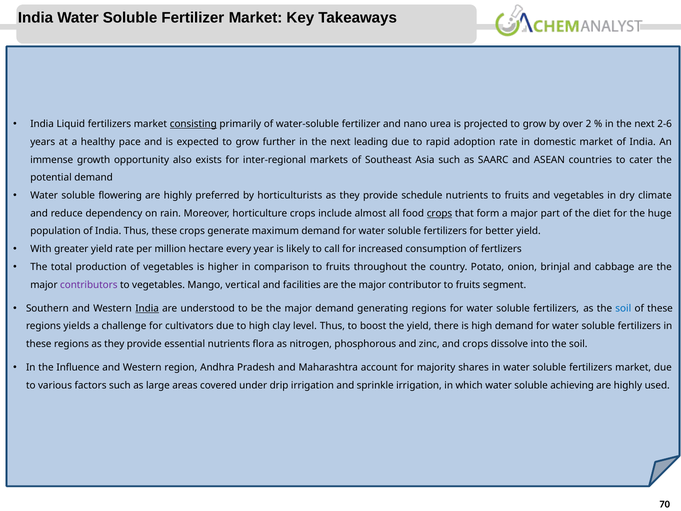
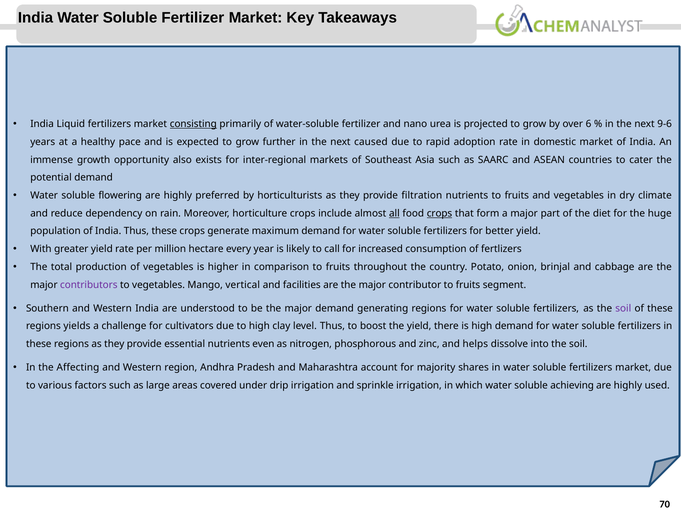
2: 2 -> 6
2-6: 2-6 -> 9-6
leading: leading -> caused
schedule: schedule -> filtration
all underline: none -> present
India at (147, 308) underline: present -> none
soil at (623, 308) colour: blue -> purple
flora: flora -> even
and crops: crops -> helps
Influence: Influence -> Affecting
